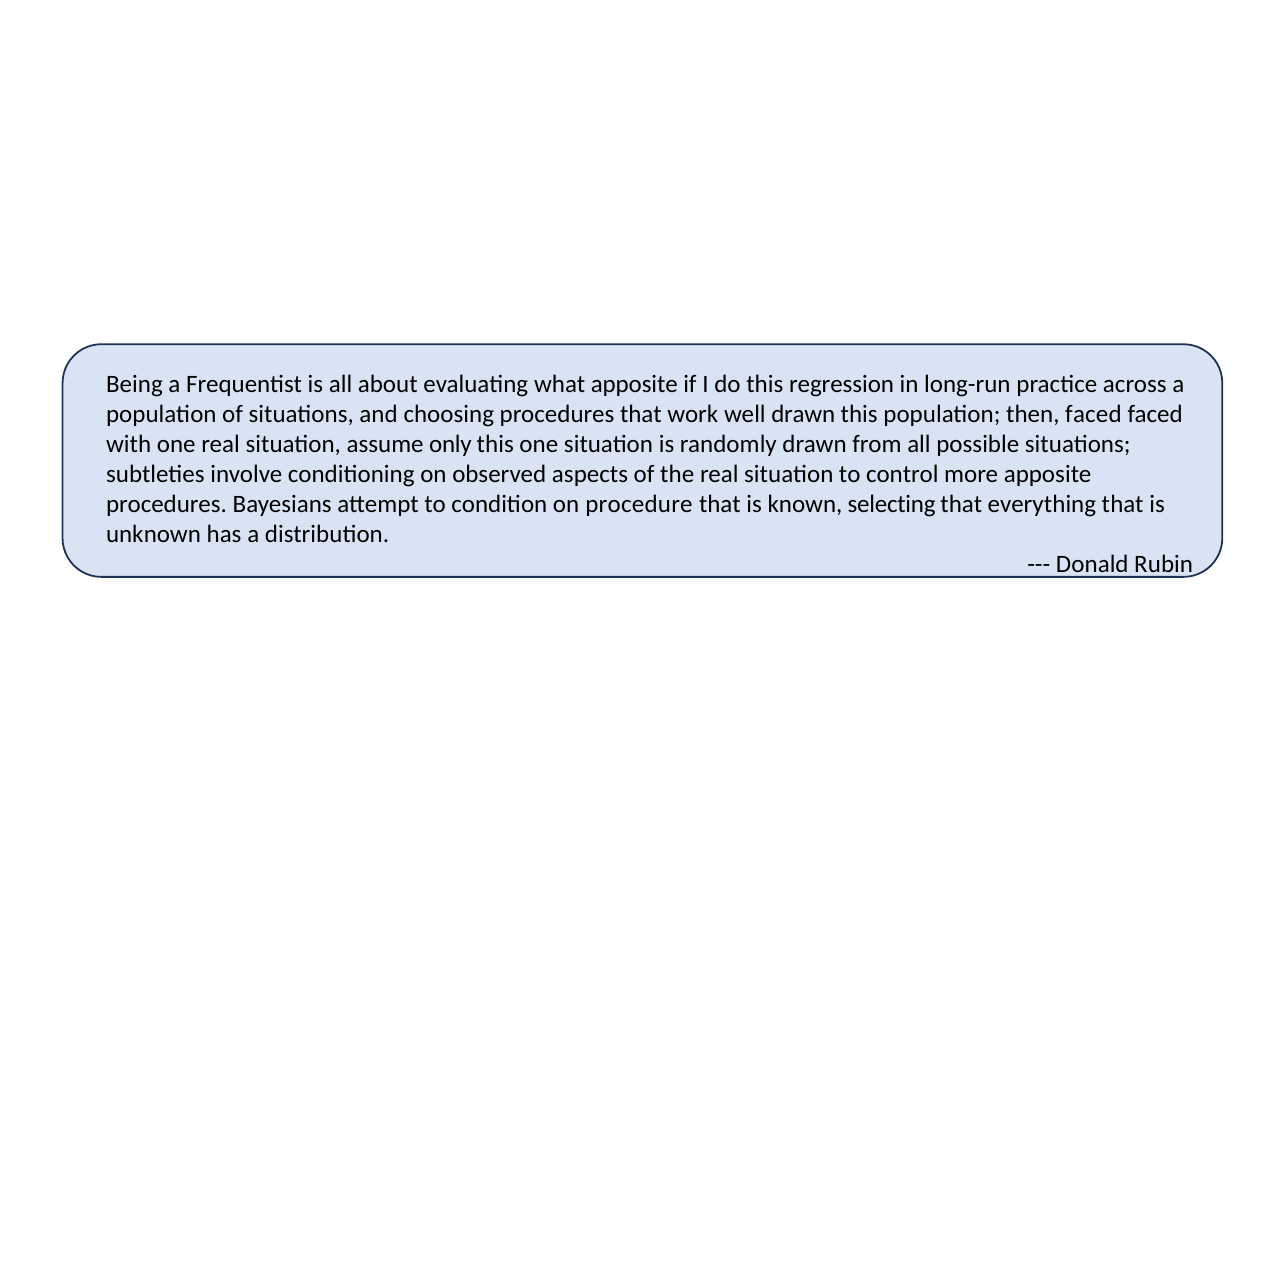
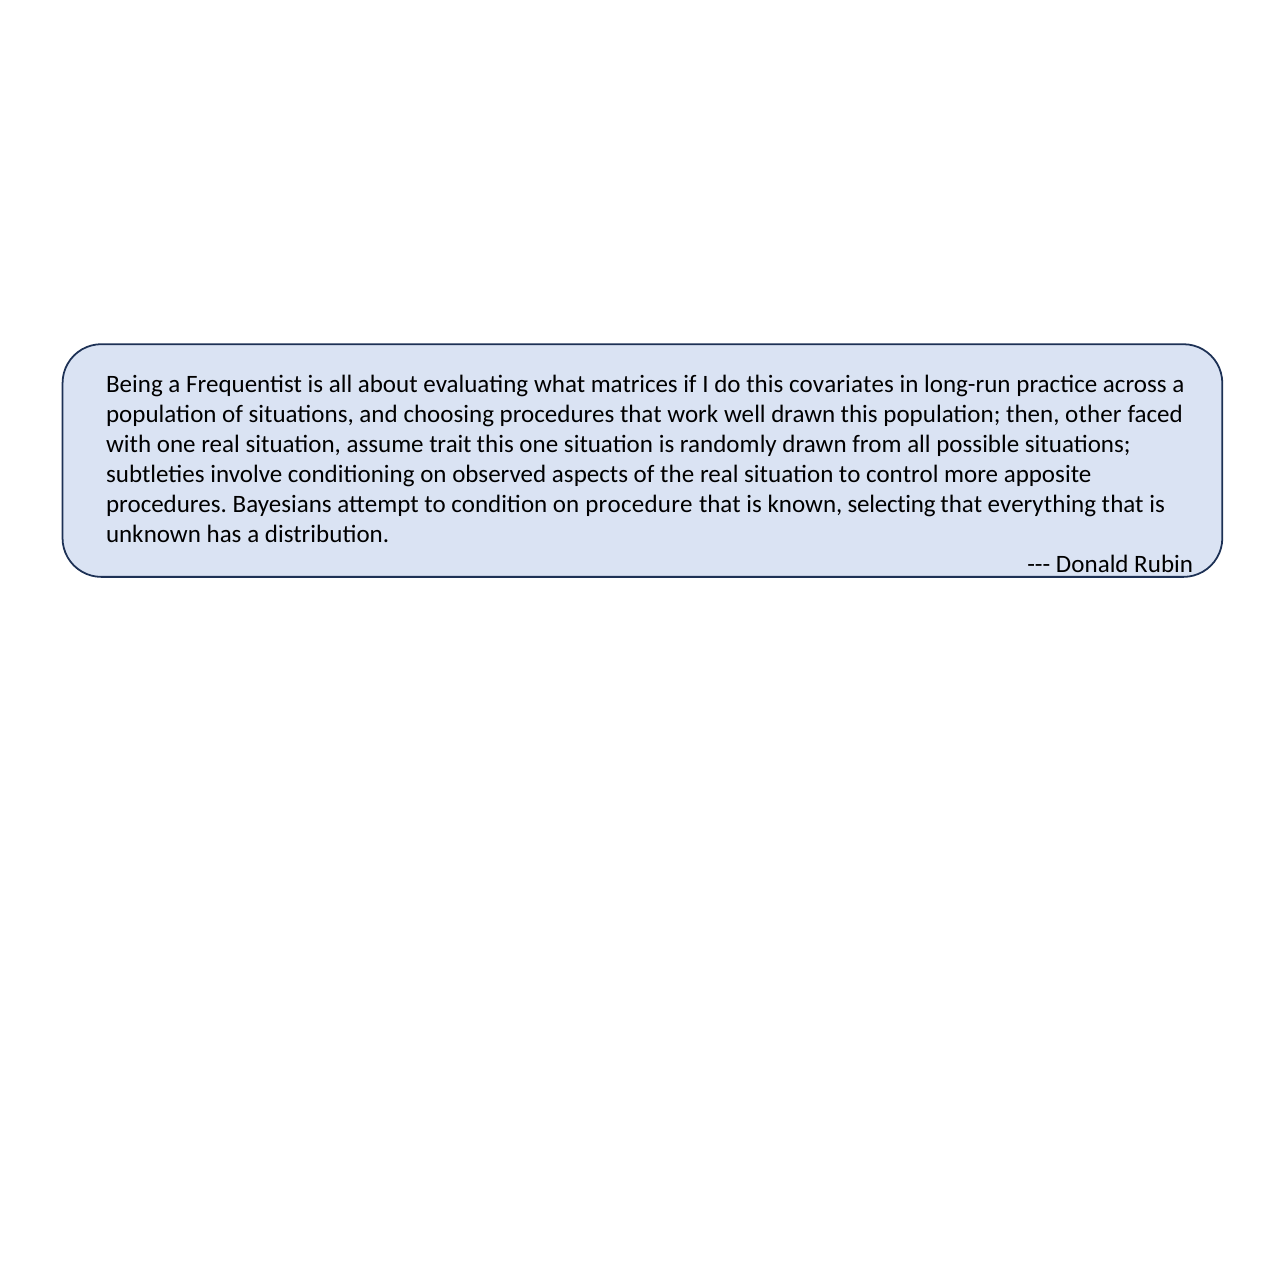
what apposite: apposite -> matrices
regression: regression -> covariates
then faced: faced -> other
only: only -> trait
